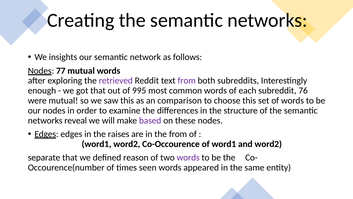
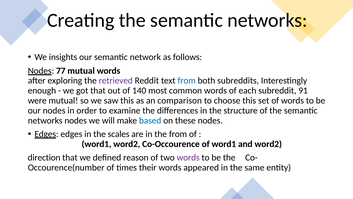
from at (187, 81) colour: purple -> blue
995: 995 -> 140
76: 76 -> 91
networks reveal: reveal -> nodes
based colour: purple -> blue
raises: raises -> scales
separate: separate -> direction
seen: seen -> their
